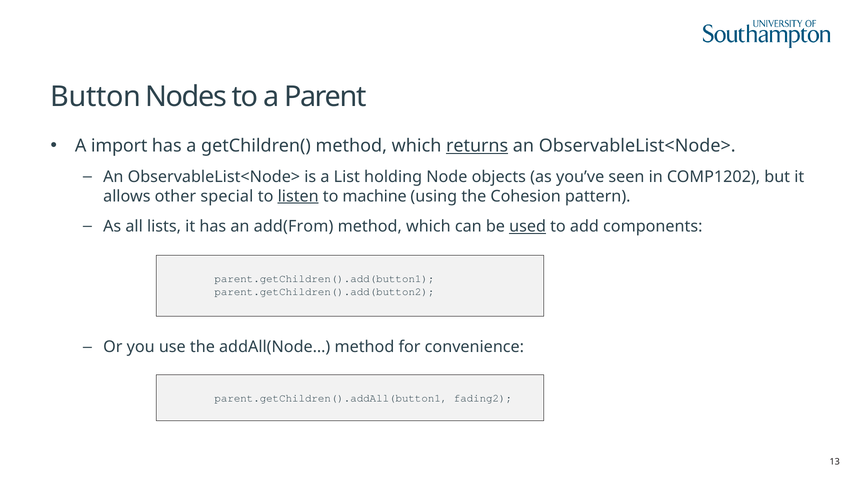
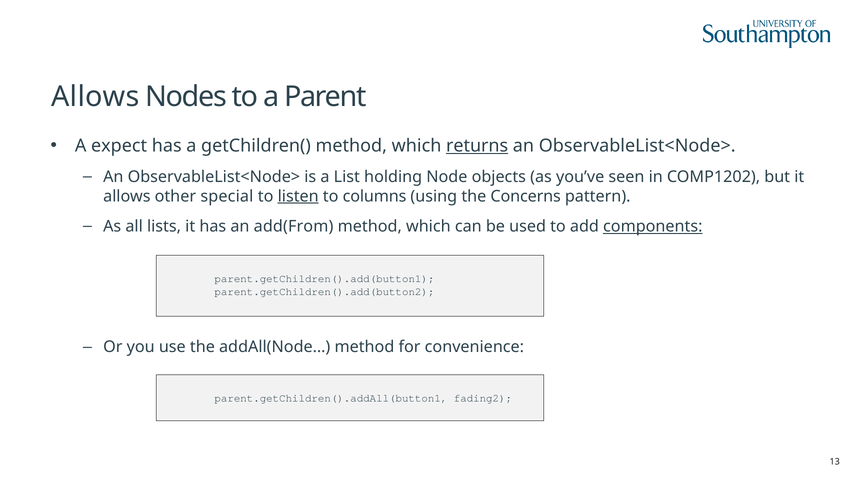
Button at (96, 97): Button -> Allows
import: import -> expect
machine: machine -> columns
Cohesion: Cohesion -> Concerns
used underline: present -> none
components underline: none -> present
